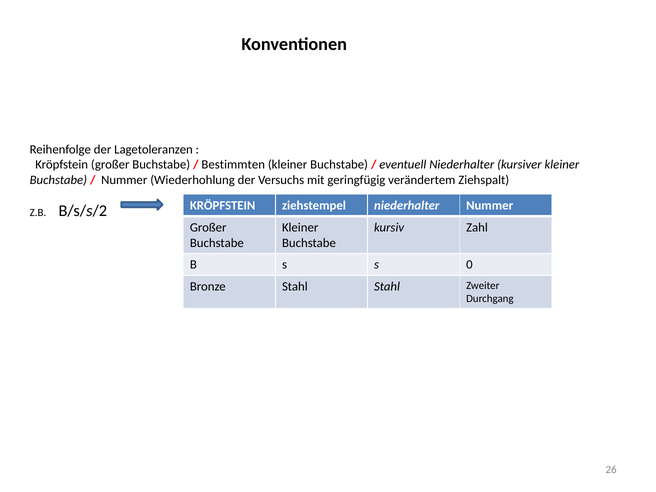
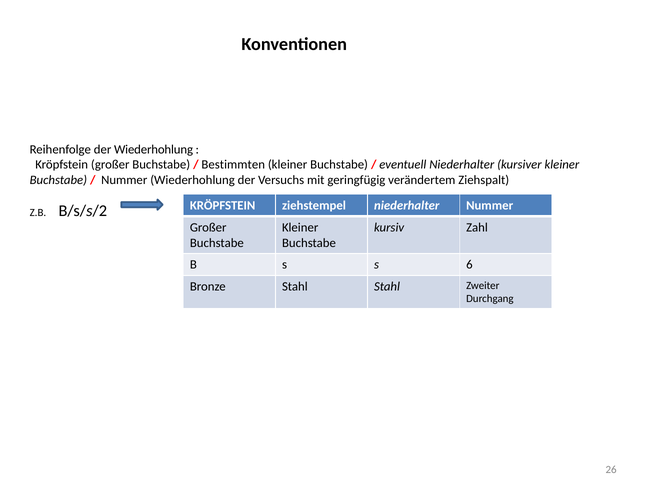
der Lagetoleranzen: Lagetoleranzen -> Wiederhohlung
0: 0 -> 6
